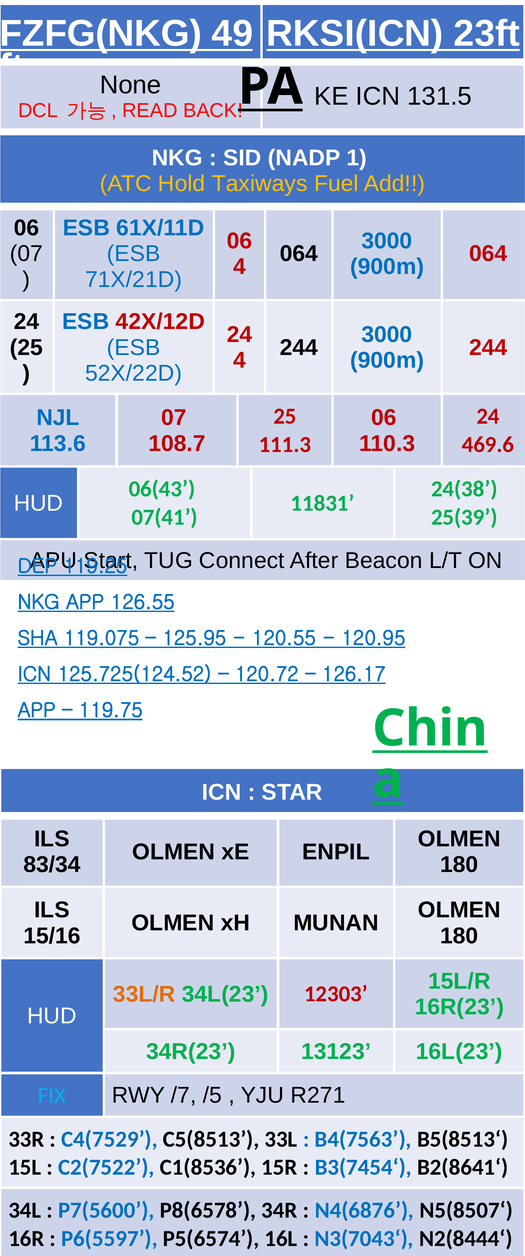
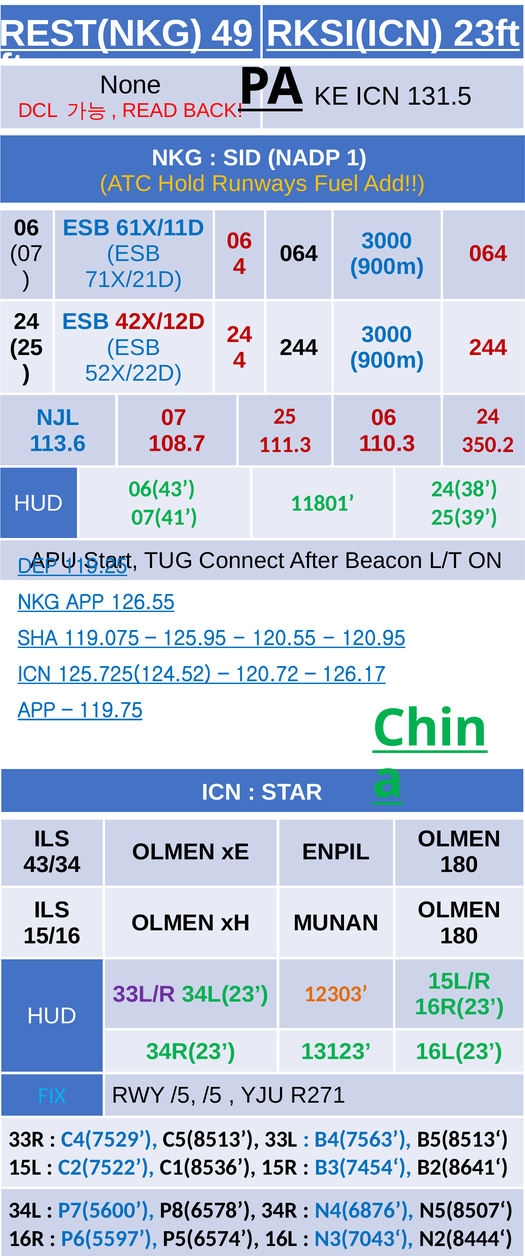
FZFG(NKG: FZFG(NKG -> REST(NKG
Taxiways: Taxiways -> Runways
469.6: 469.6 -> 350.2
11831: 11831 -> 11801
83/34: 83/34 -> 43/34
33L/R colour: orange -> purple
12303 colour: red -> orange
RWY /7: /7 -> /5
